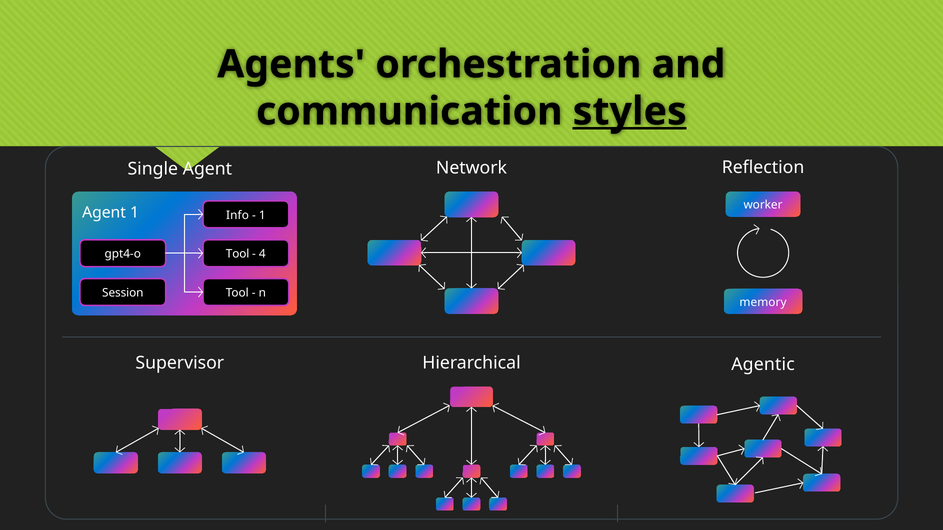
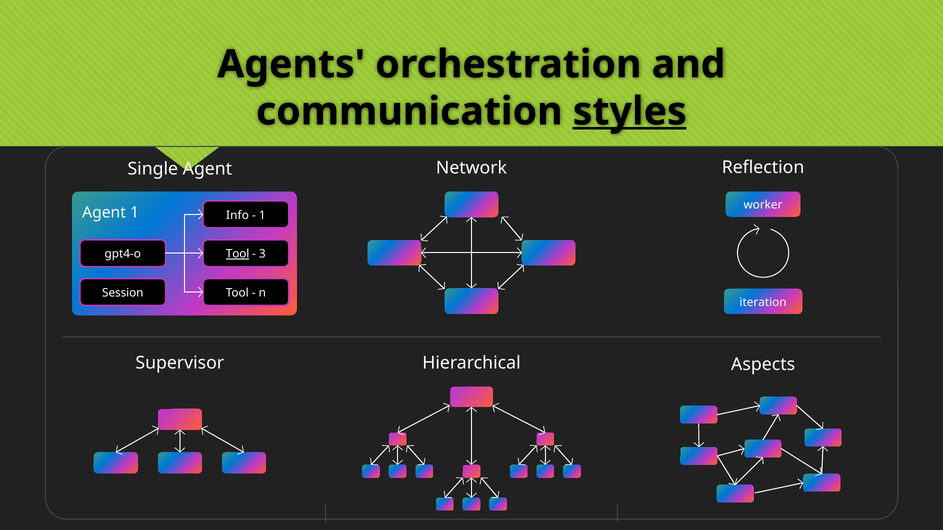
Tool at (238, 254) underline: none -> present
4: 4 -> 3
memory: memory -> iteration
Agentic: Agentic -> Aspects
